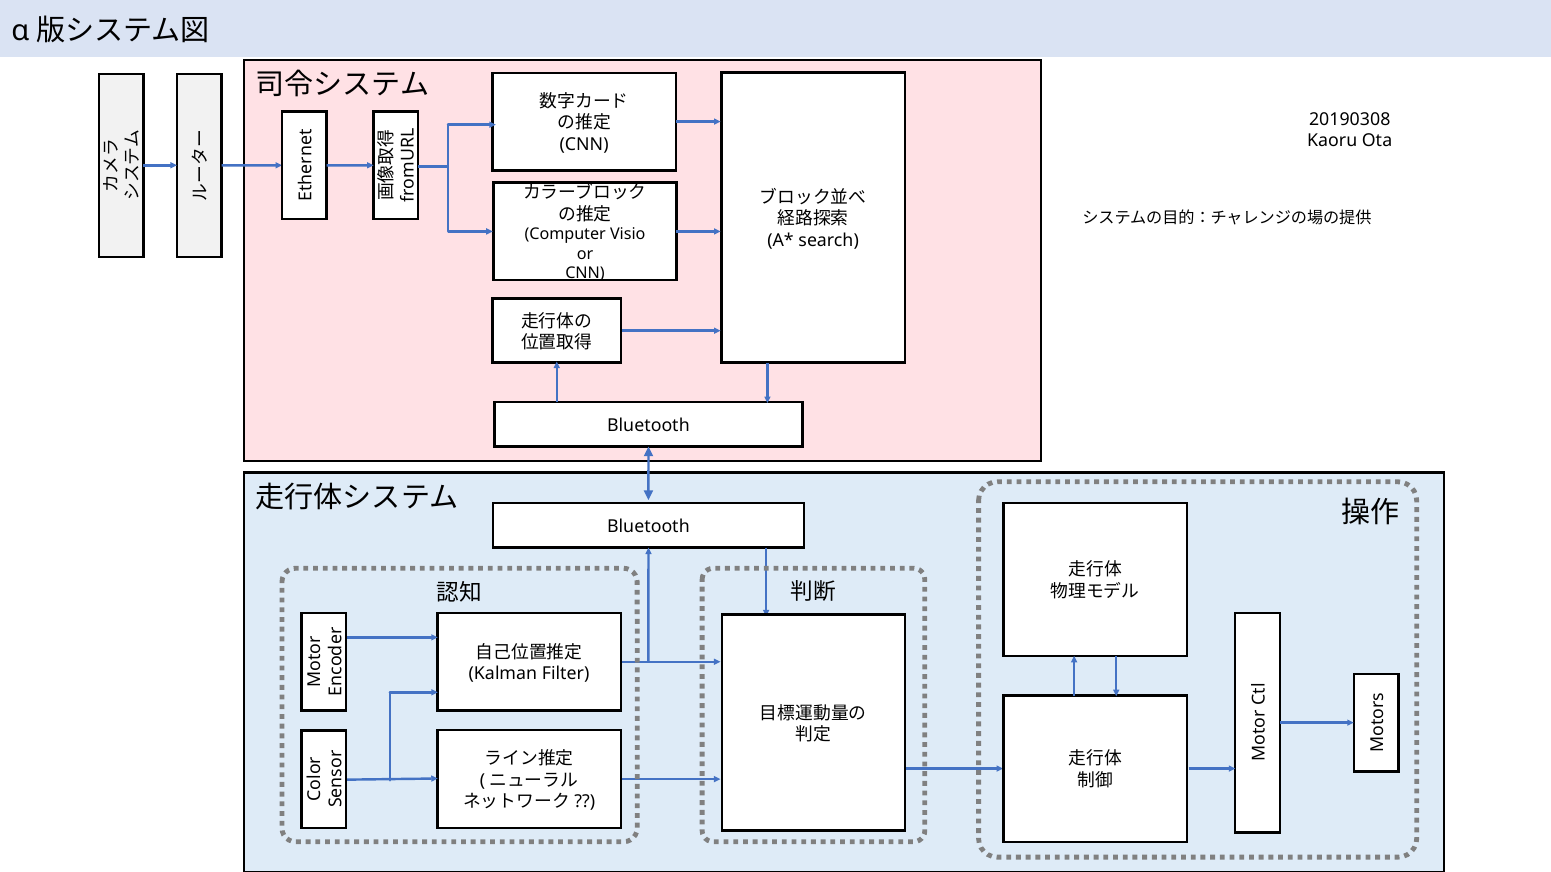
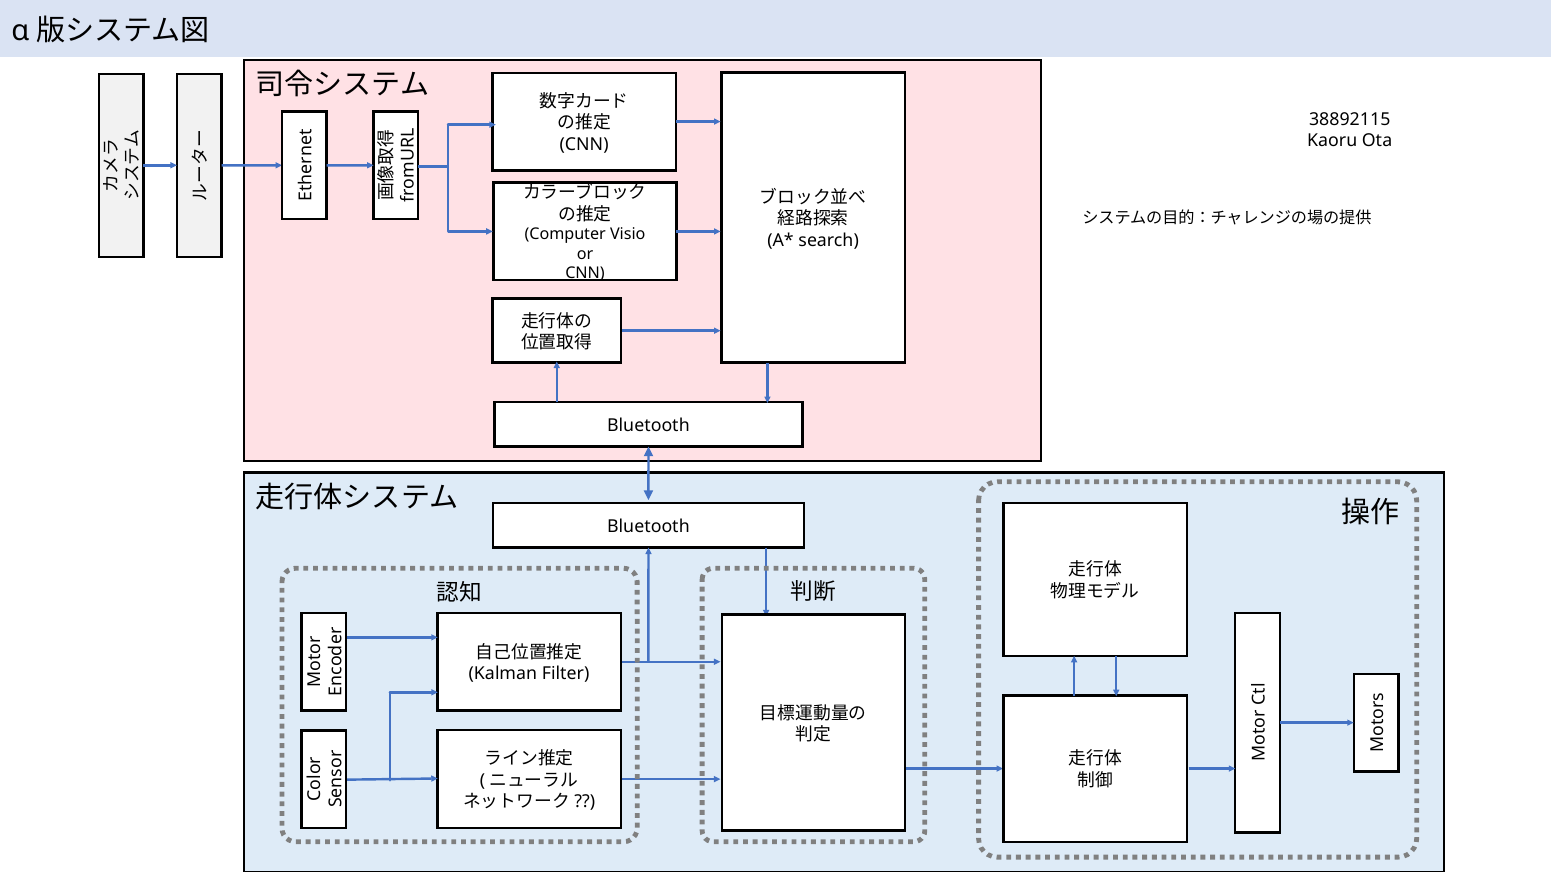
20190308: 20190308 -> 38892115
